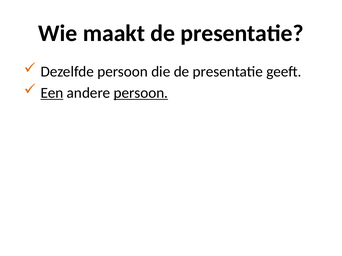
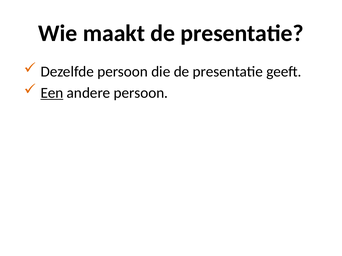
persoon at (141, 93) underline: present -> none
